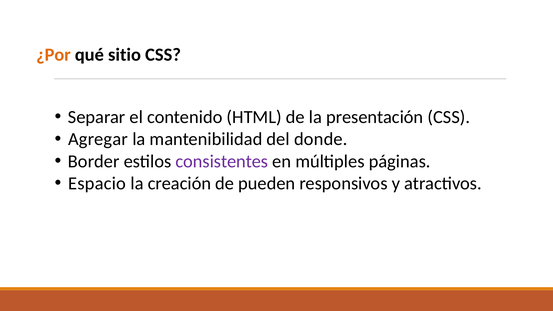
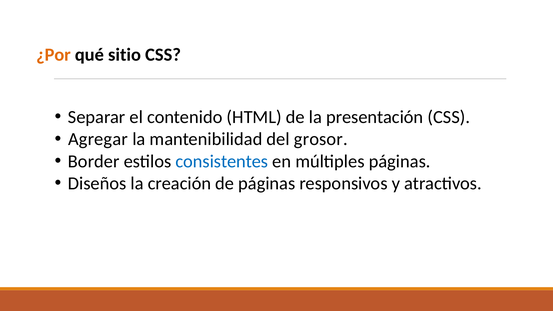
donde: donde -> grosor
consistentes colour: purple -> blue
Espacio: Espacio -> Diseños
de pueden: pueden -> páginas
